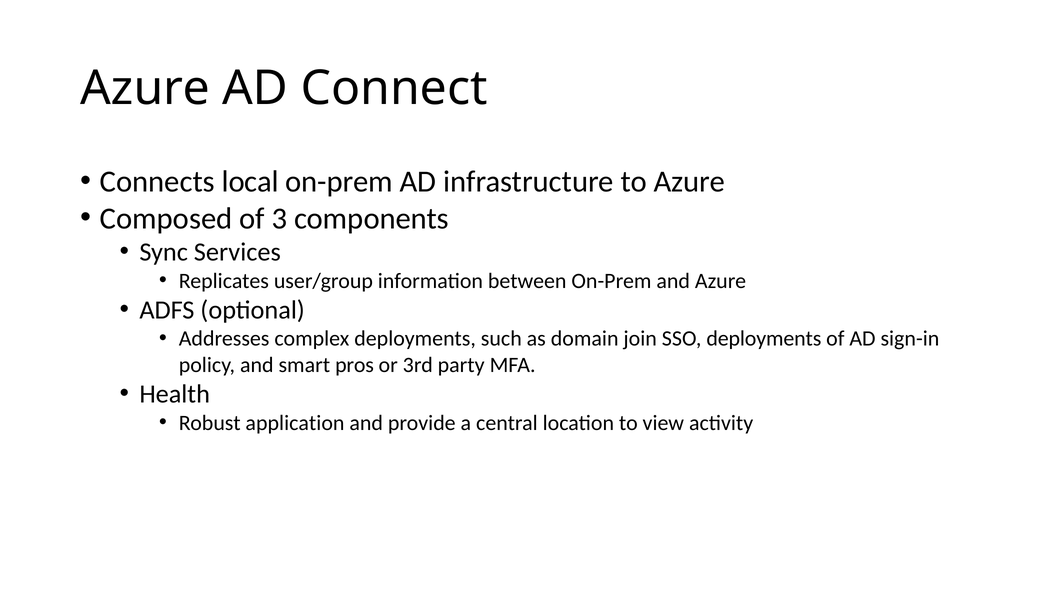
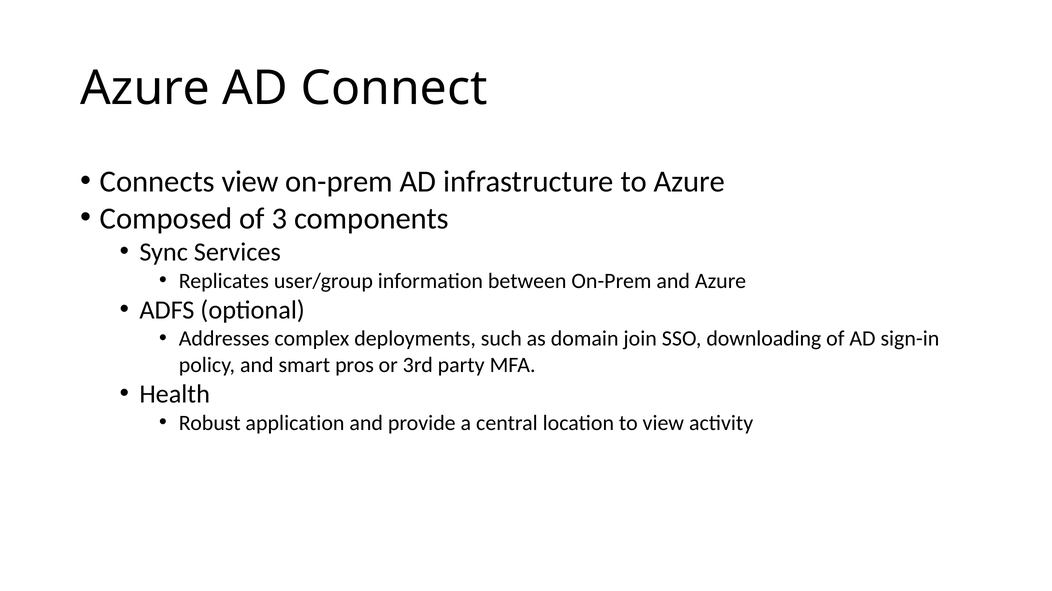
Connects local: local -> view
SSO deployments: deployments -> downloading
